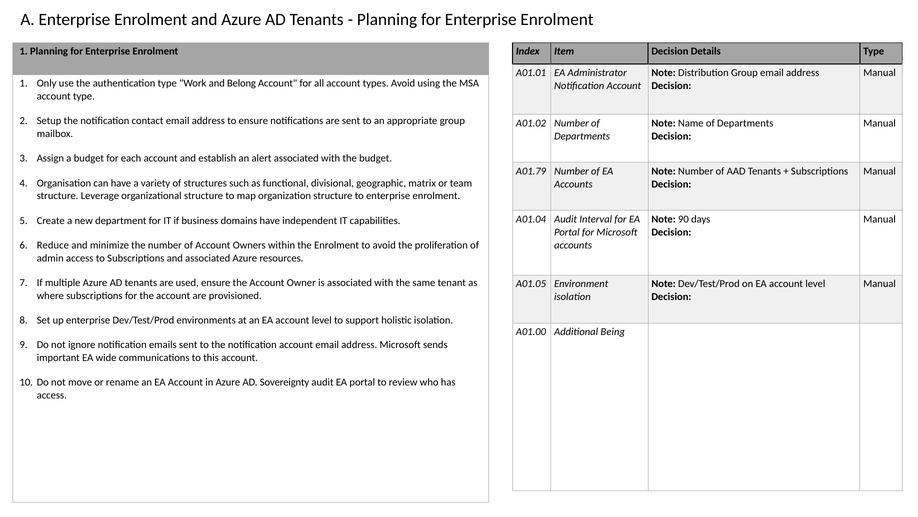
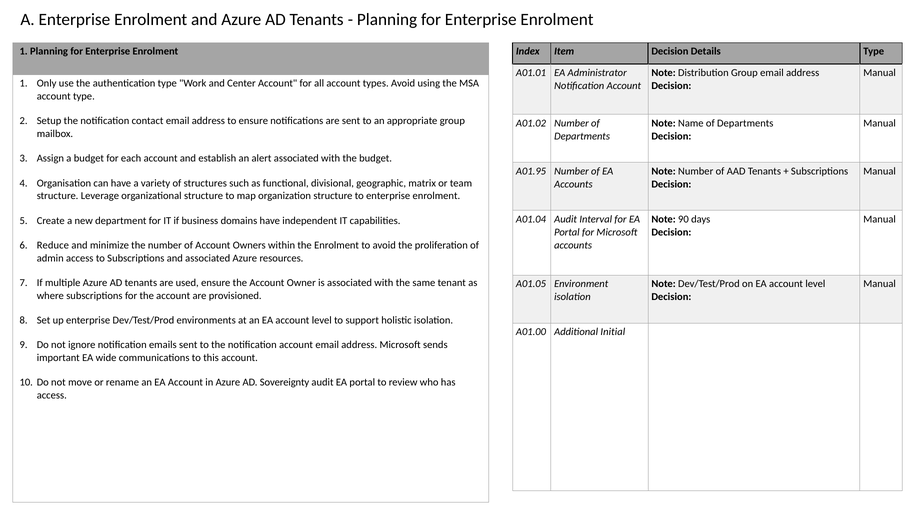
Belong: Belong -> Center
A01.79: A01.79 -> A01.95
Being: Being -> Initial
